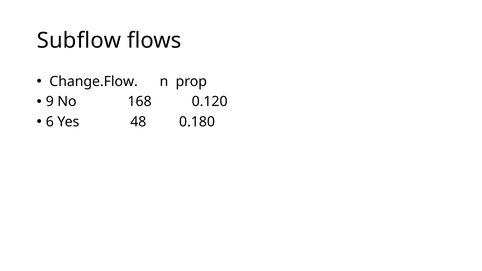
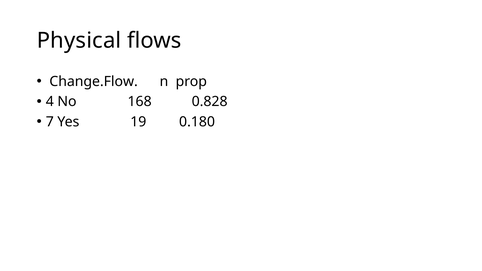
Subflow: Subflow -> Physical
9: 9 -> 4
0.120: 0.120 -> 0.828
6: 6 -> 7
48: 48 -> 19
